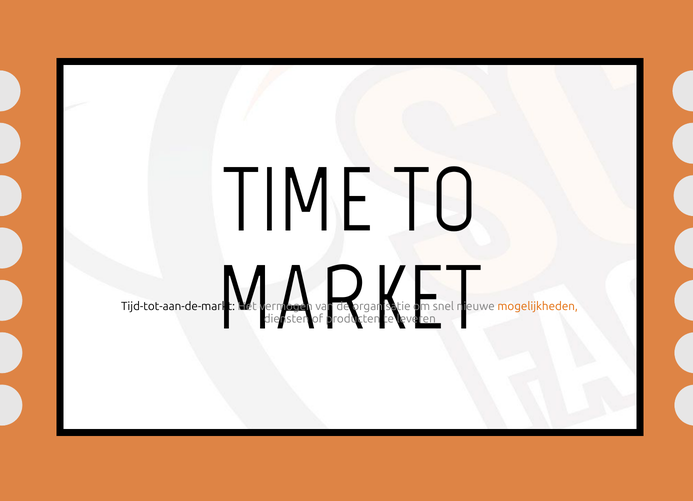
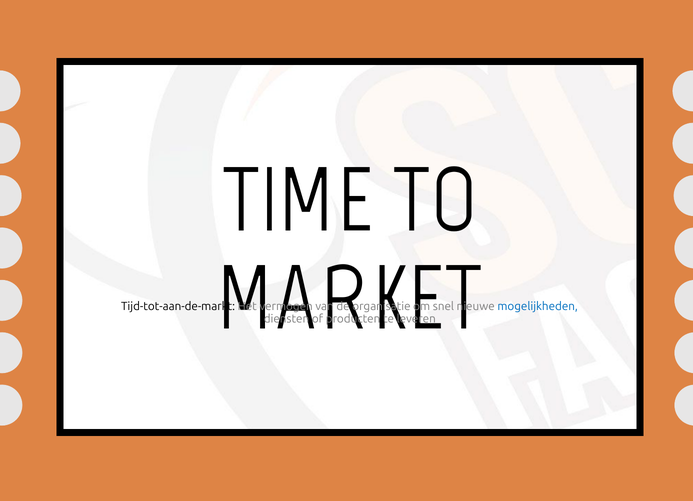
mogelijkheden colour: orange -> blue
